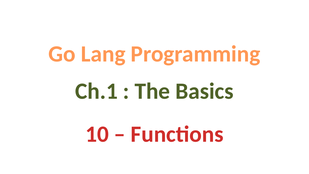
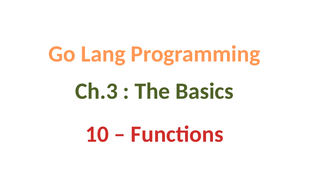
Ch.1: Ch.1 -> Ch.3
